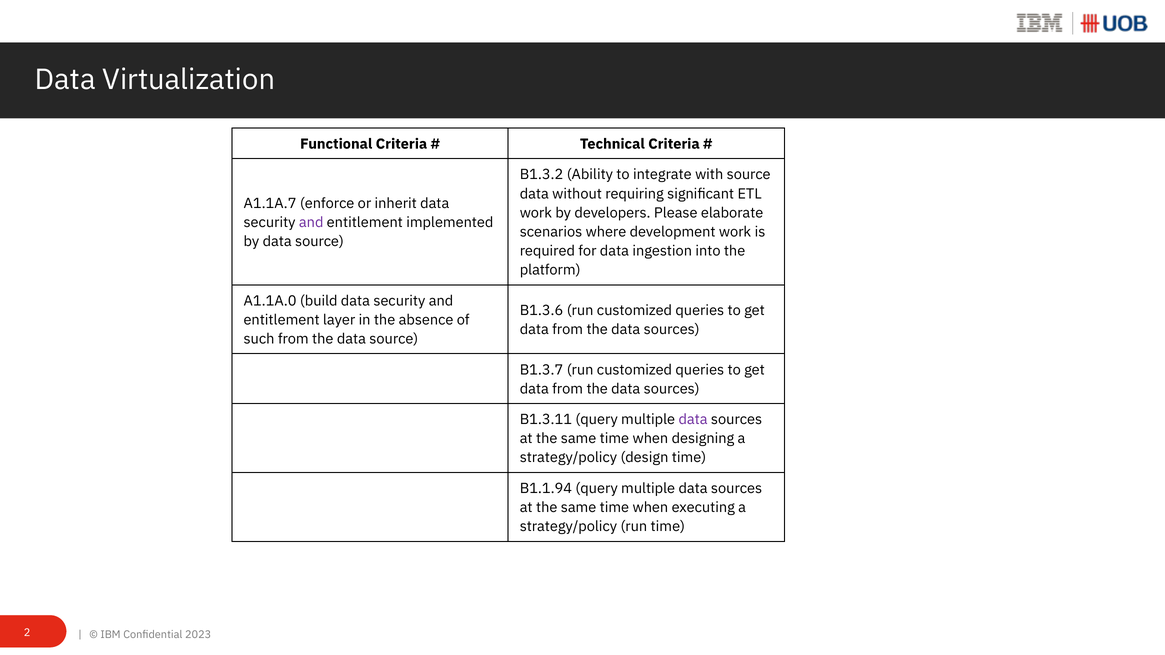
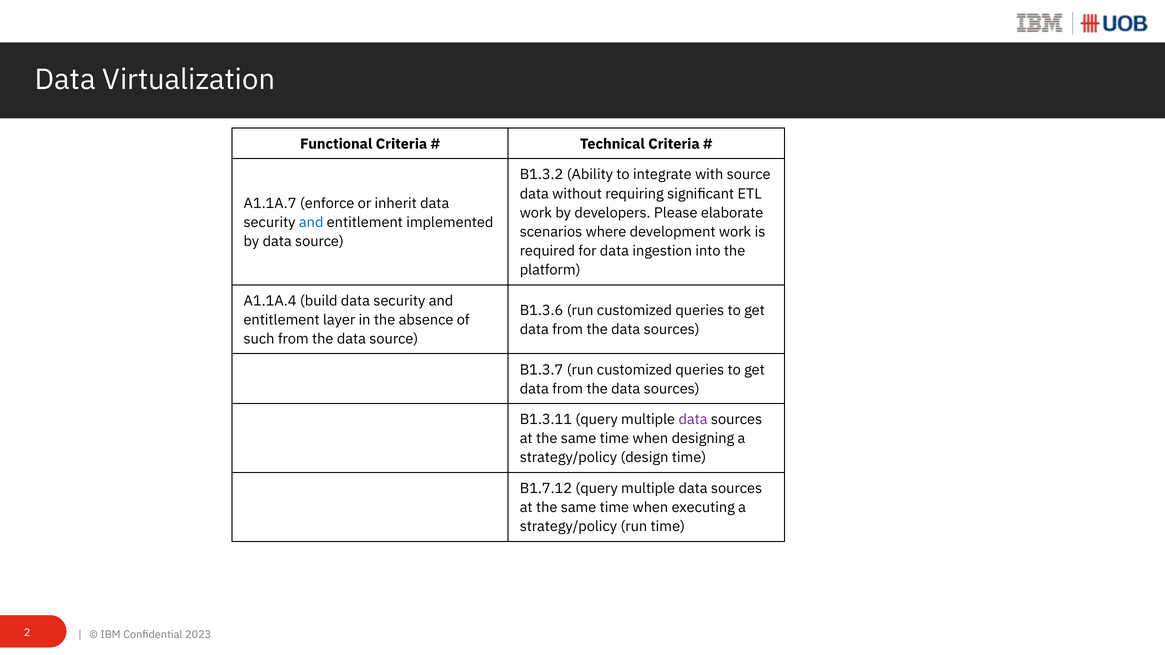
and at (311, 222) colour: purple -> blue
A1.1A.0: A1.1A.0 -> A1.1A.4
B1.1.94: B1.1.94 -> B1.7.12
